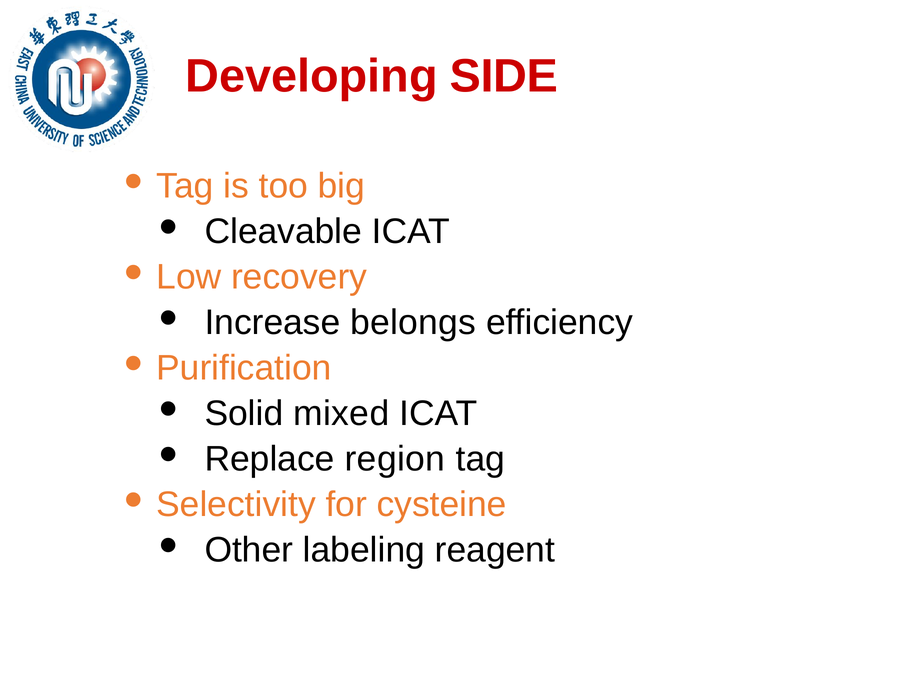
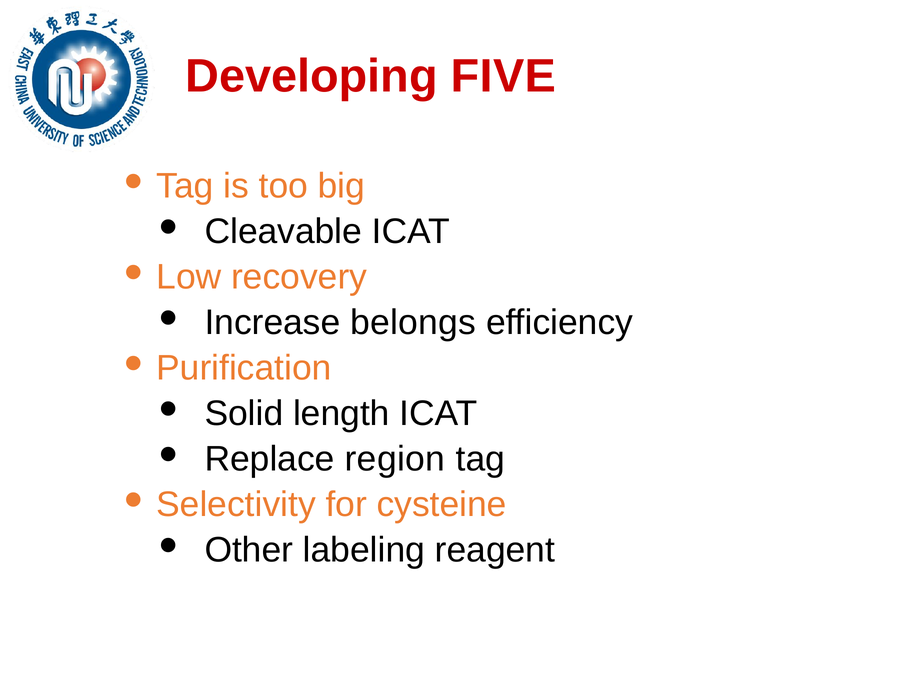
SIDE: SIDE -> FIVE
mixed: mixed -> length
